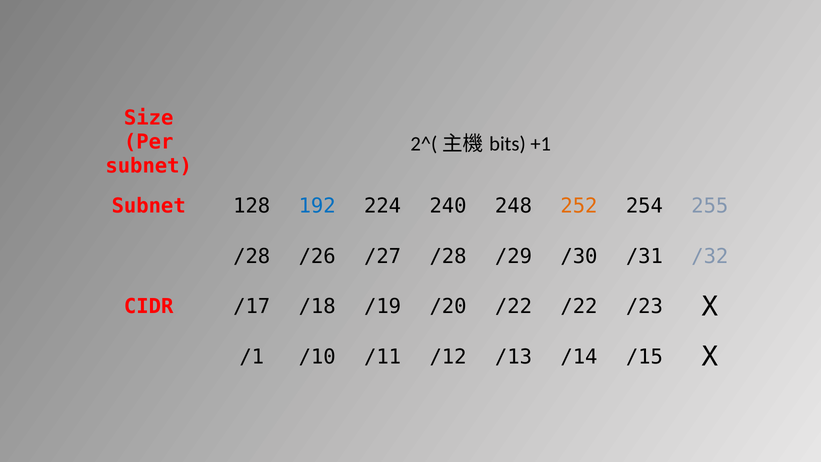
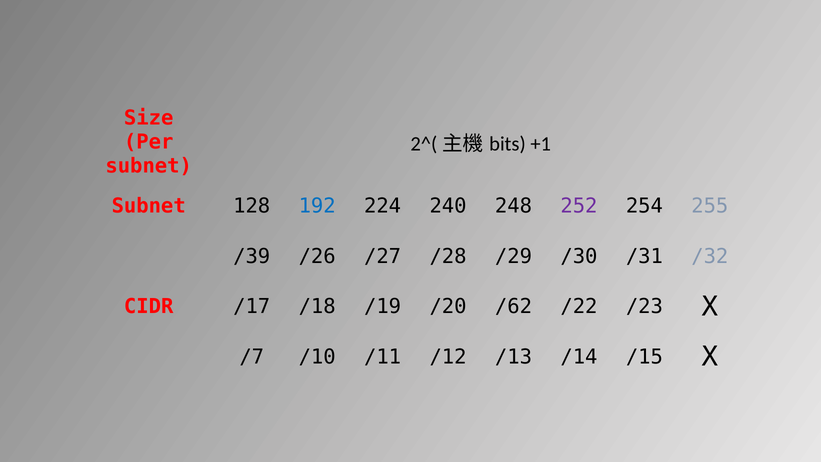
252 colour: orange -> purple
/28 at (252, 256): /28 -> /39
/20 /22: /22 -> /62
/1: /1 -> /7
